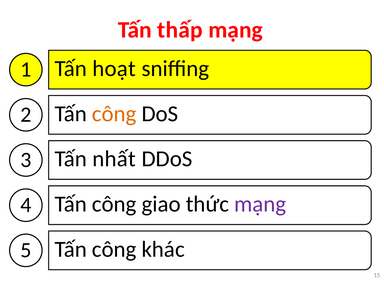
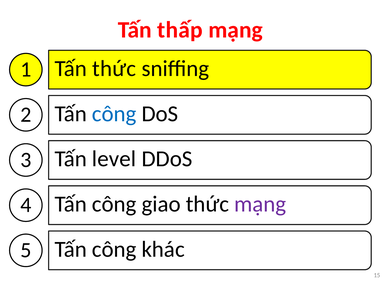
Tấn hoạt: hoạt -> thức
công at (114, 114) colour: orange -> blue
nhất: nhất -> level
